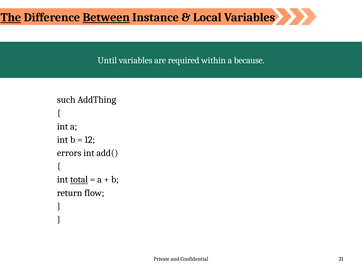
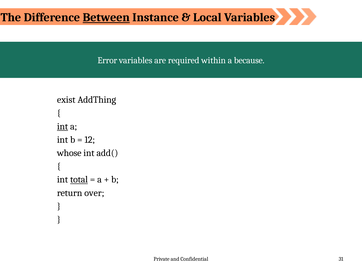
The underline: present -> none
Until: Until -> Error
such: such -> exist
int at (63, 127) underline: none -> present
errors: errors -> whose
flow: flow -> over
